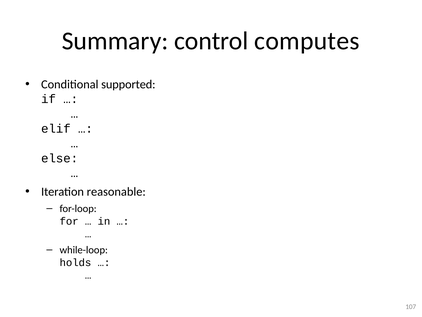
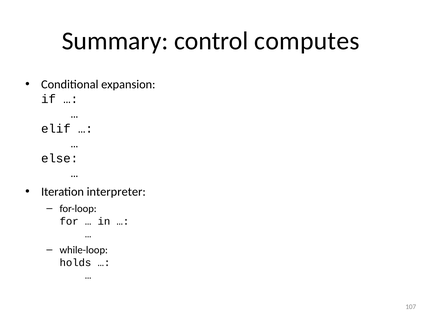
supported: supported -> expansion
reasonable: reasonable -> interpreter
